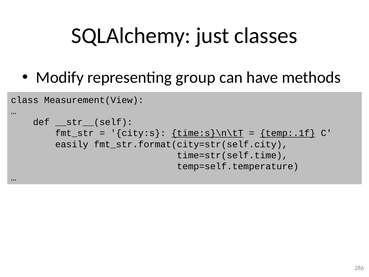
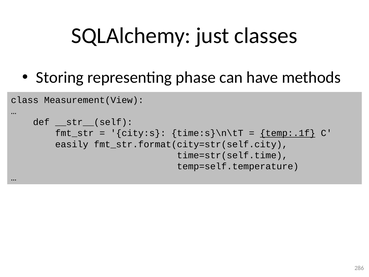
Modify: Modify -> Storing
group: group -> phase
time:s}\n\tT underline: present -> none
